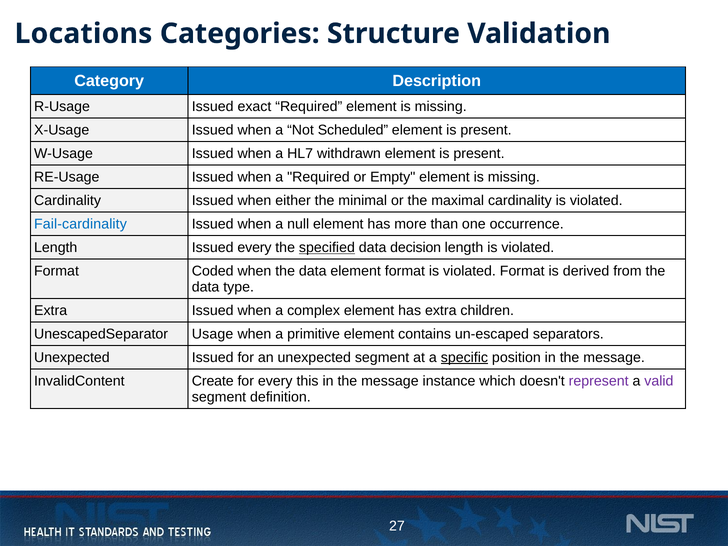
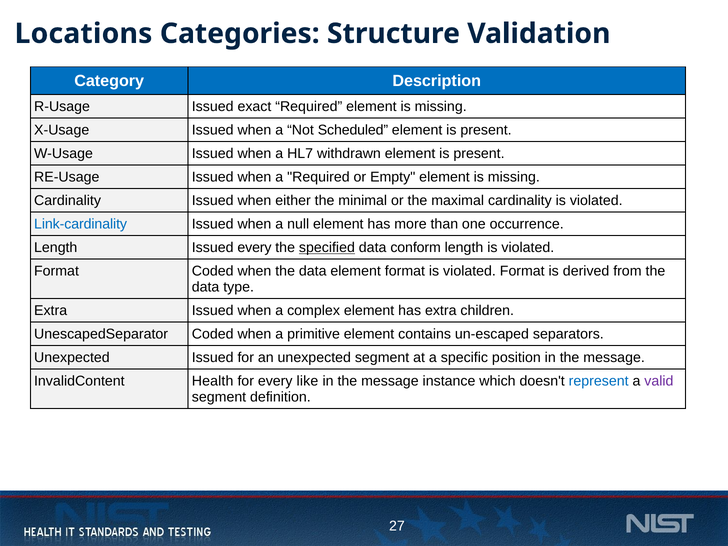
Fail-cardinality: Fail-cardinality -> Link-cardinality
decision: decision -> conform
UnescapedSeparator Usage: Usage -> Coded
specific underline: present -> none
Create: Create -> Health
this: this -> like
represent colour: purple -> blue
